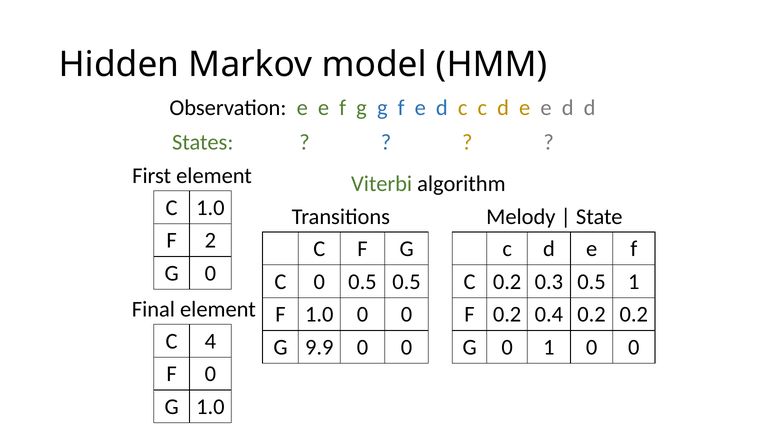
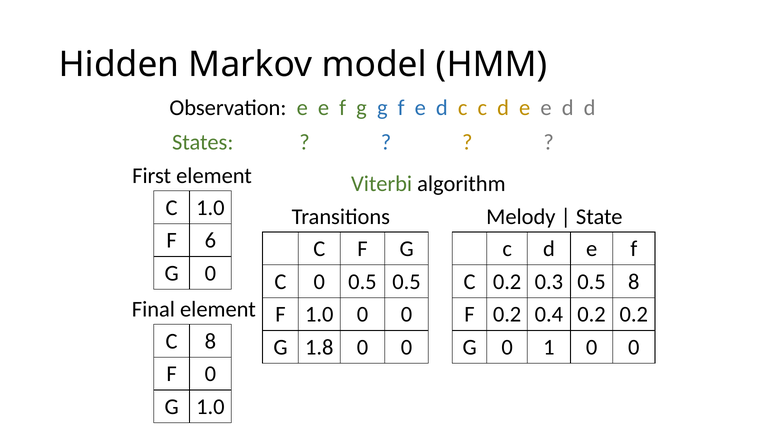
2: 2 -> 6
0.5 1: 1 -> 8
C 4: 4 -> 8
9.9: 9.9 -> 1.8
